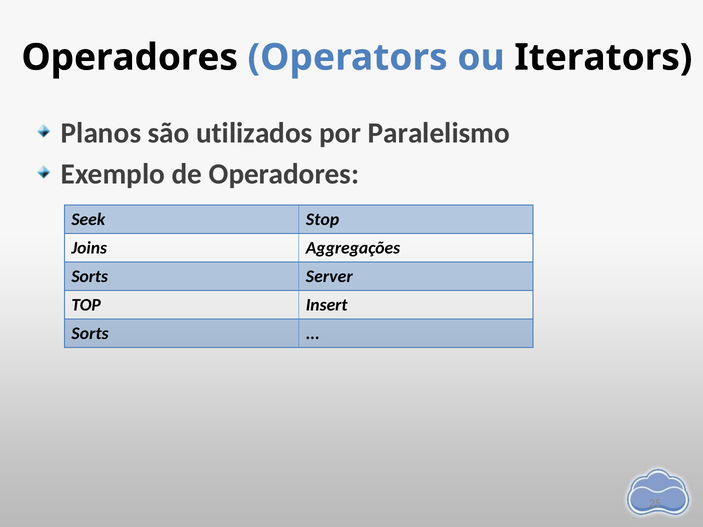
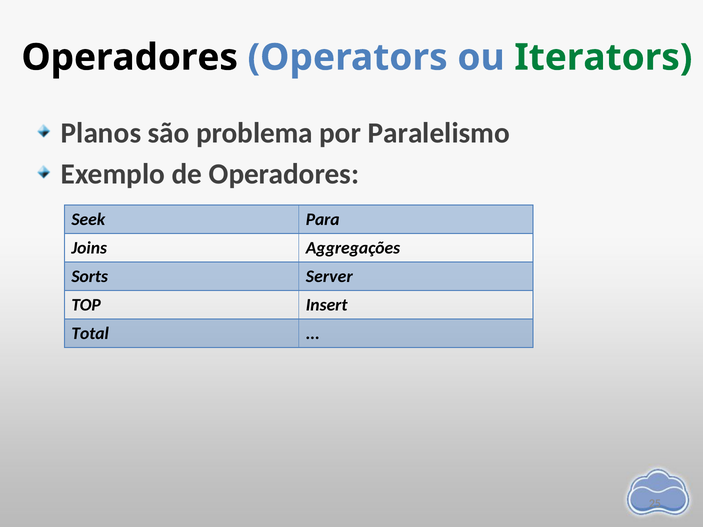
Iterators colour: black -> green
utilizados: utilizados -> problema
Stop: Stop -> Para
Sorts at (90, 334): Sorts -> Total
